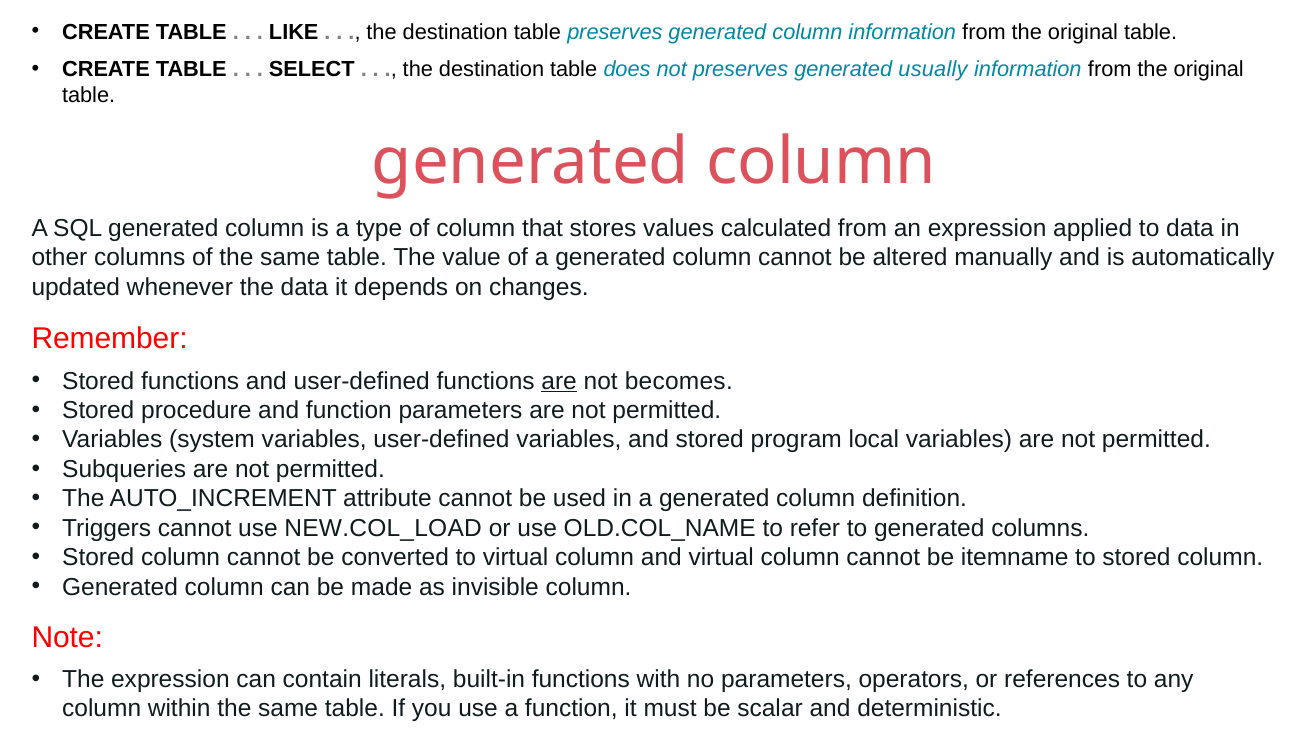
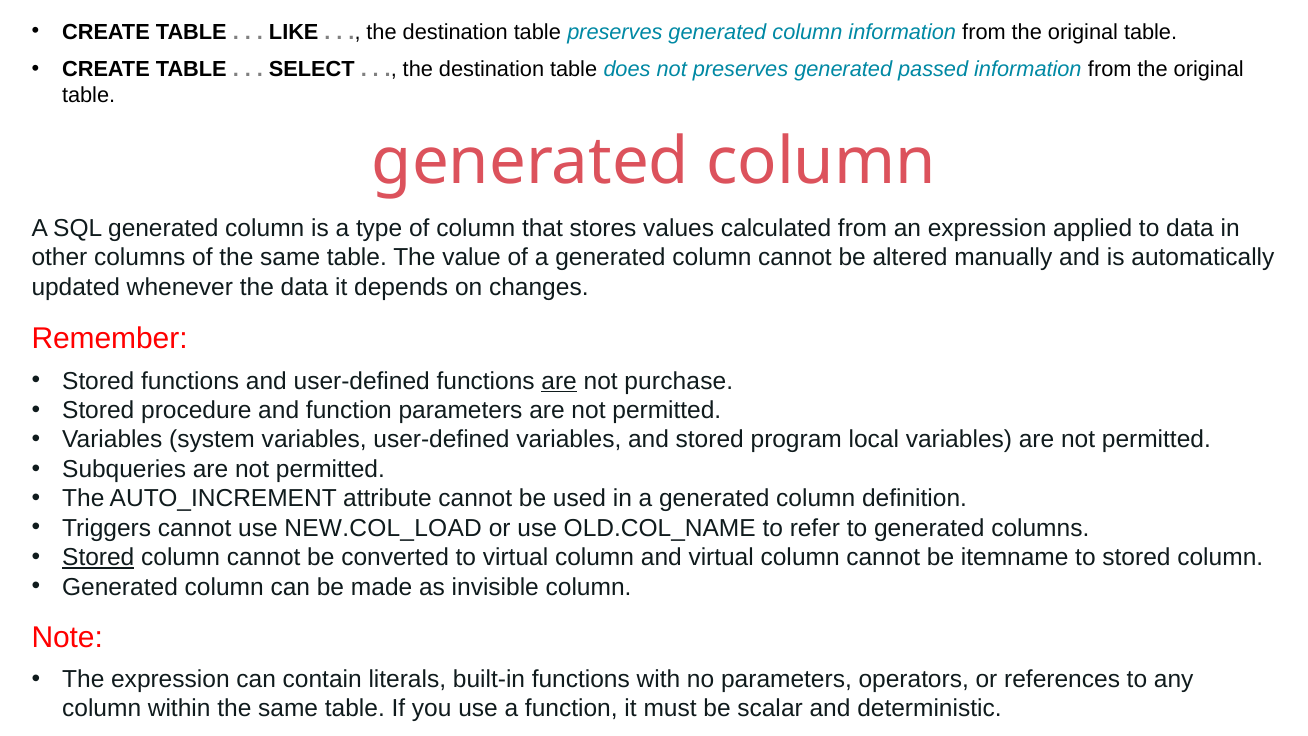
usually: usually -> passed
becomes: becomes -> purchase
Stored at (98, 557) underline: none -> present
